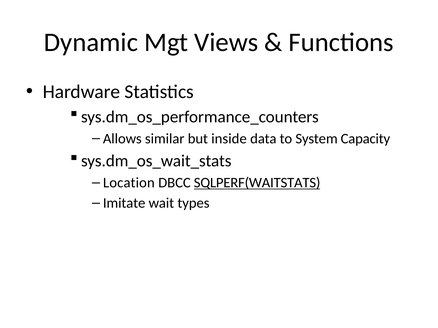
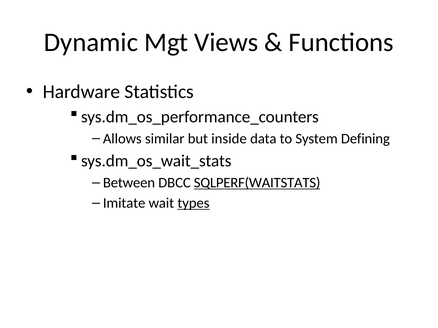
Capacity: Capacity -> Defining
Location: Location -> Between
types underline: none -> present
